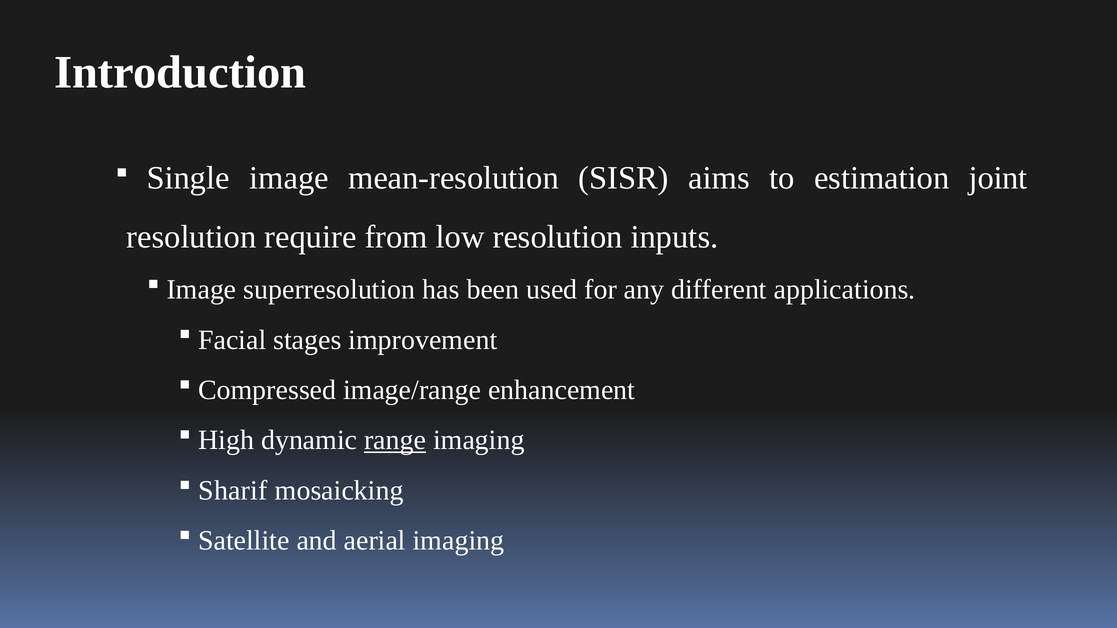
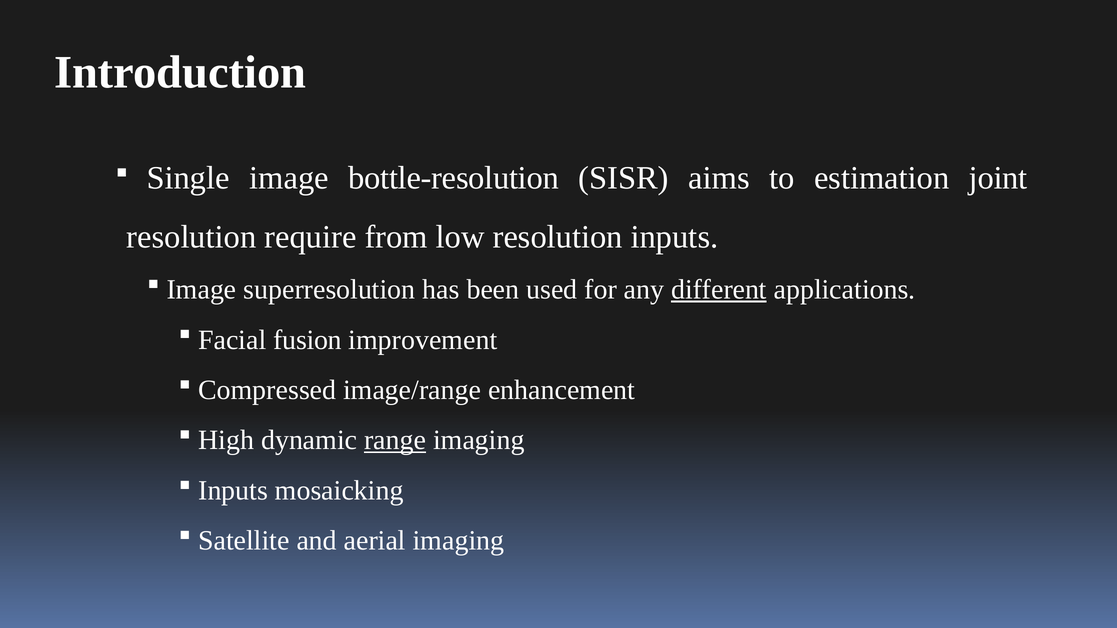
mean-resolution: mean-resolution -> bottle-resolution
different underline: none -> present
stages: stages -> fusion
Sharif at (233, 491): Sharif -> Inputs
